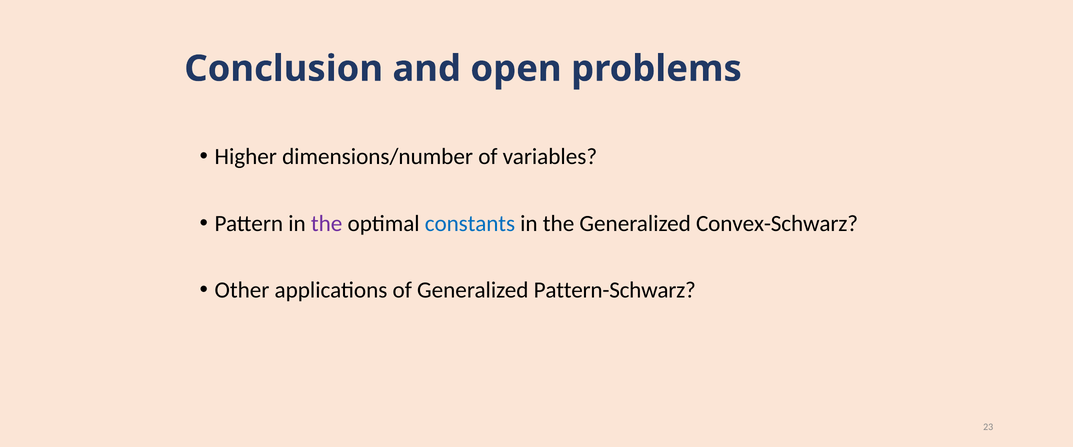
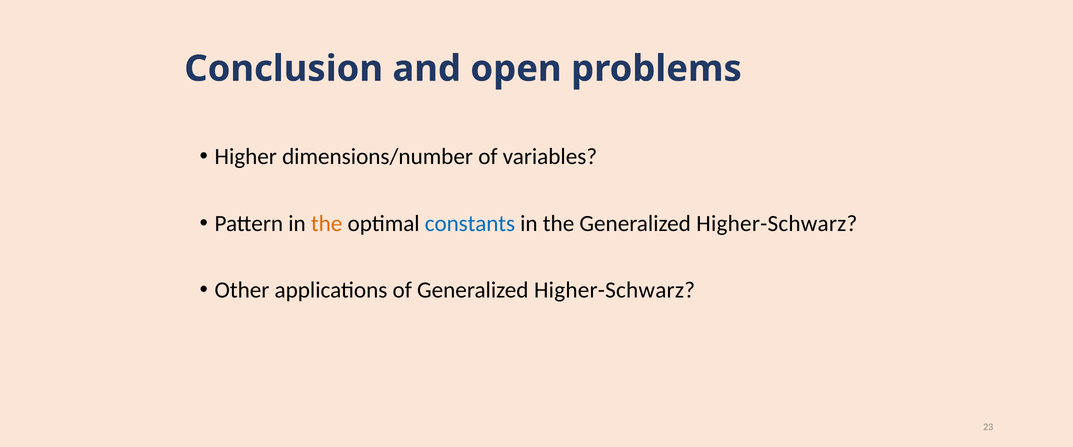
the at (327, 223) colour: purple -> orange
the Generalized Convex-Schwarz: Convex-Schwarz -> Higher-Schwarz
of Generalized Pattern-Schwarz: Pattern-Schwarz -> Higher-Schwarz
